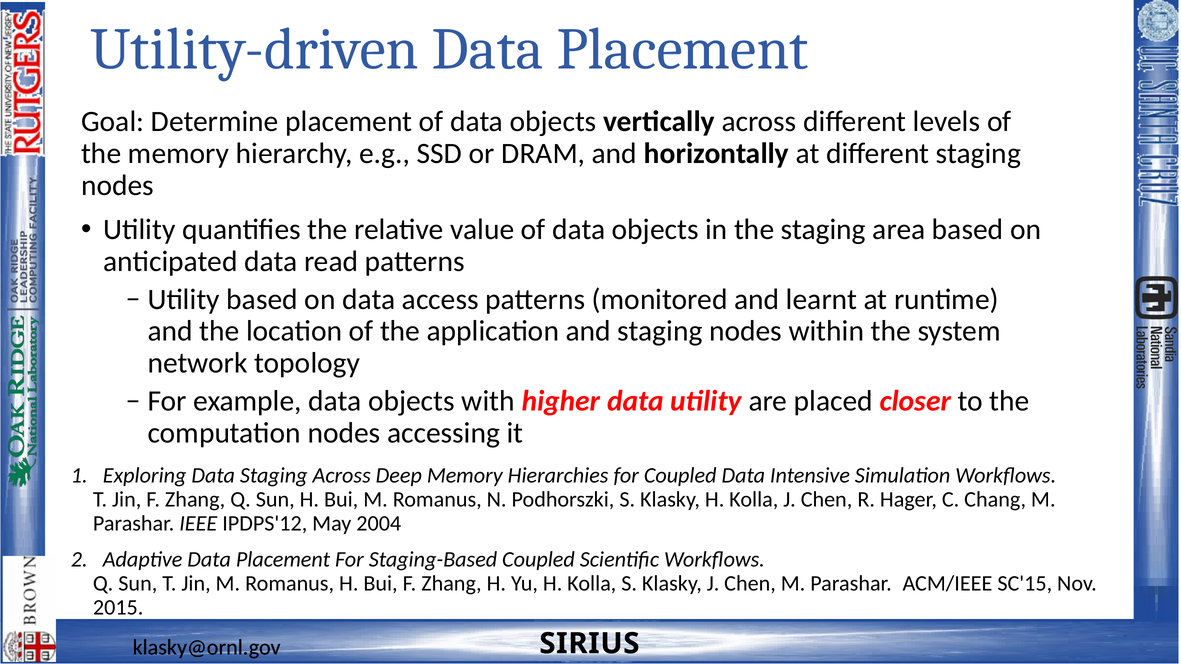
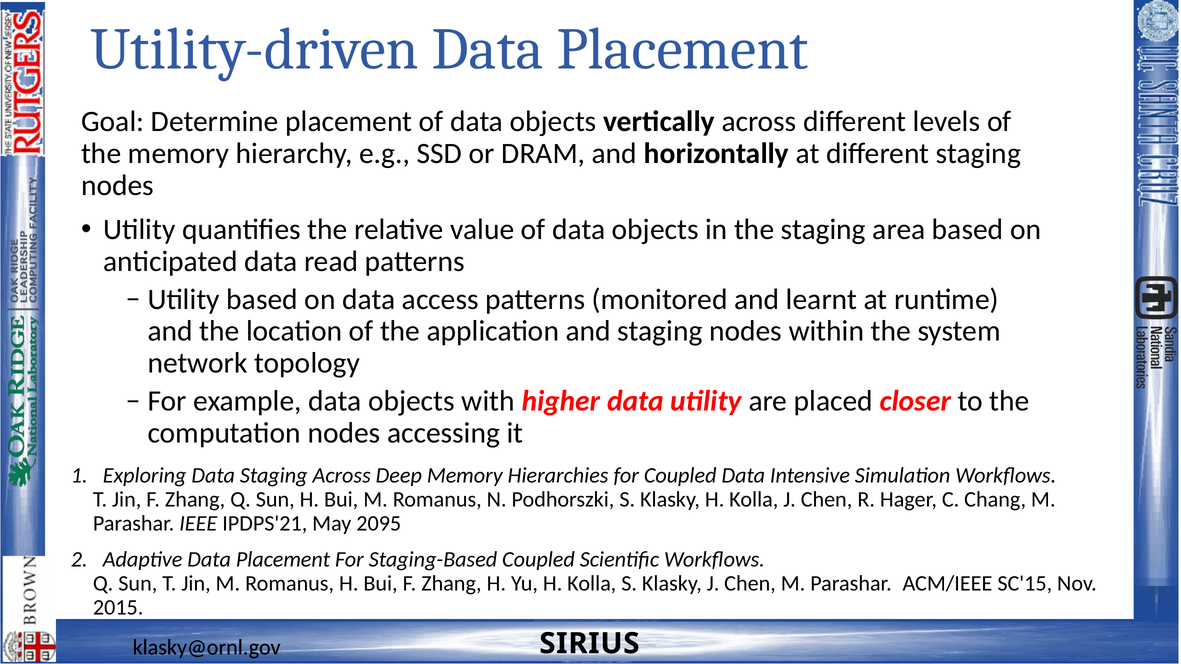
IPDPS'12: IPDPS'12 -> IPDPS'21
2004: 2004 -> 2095
